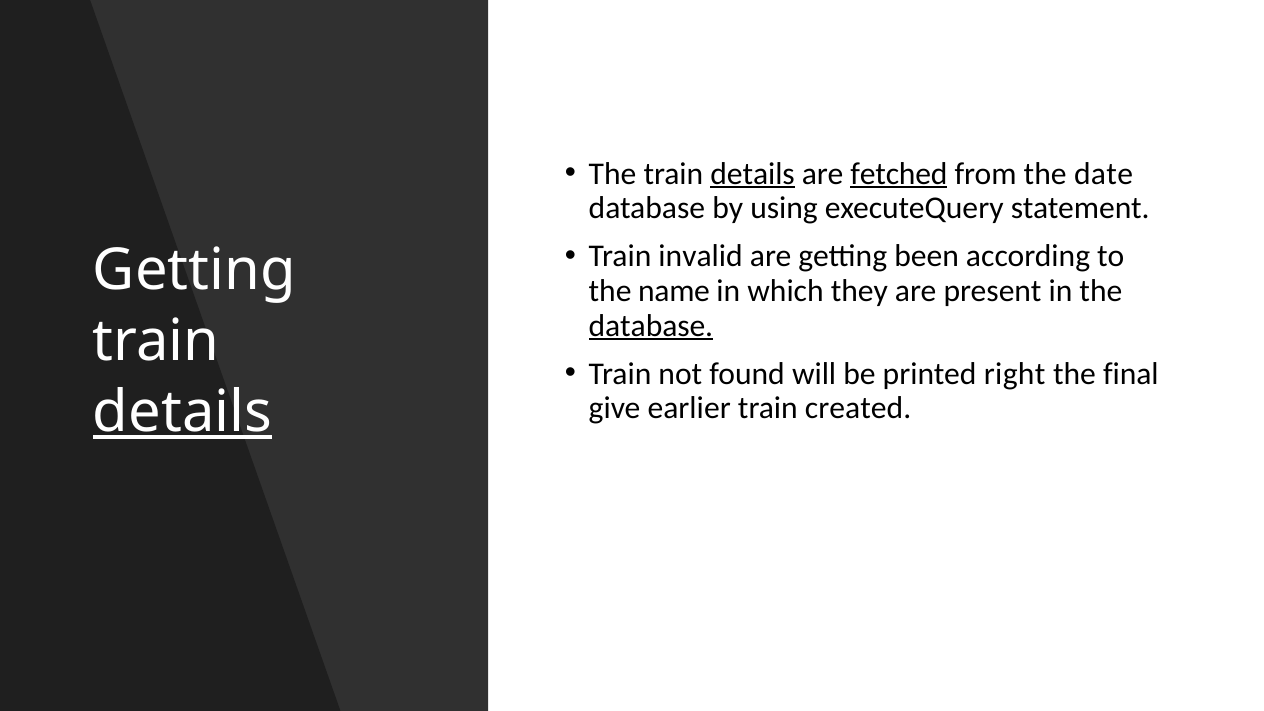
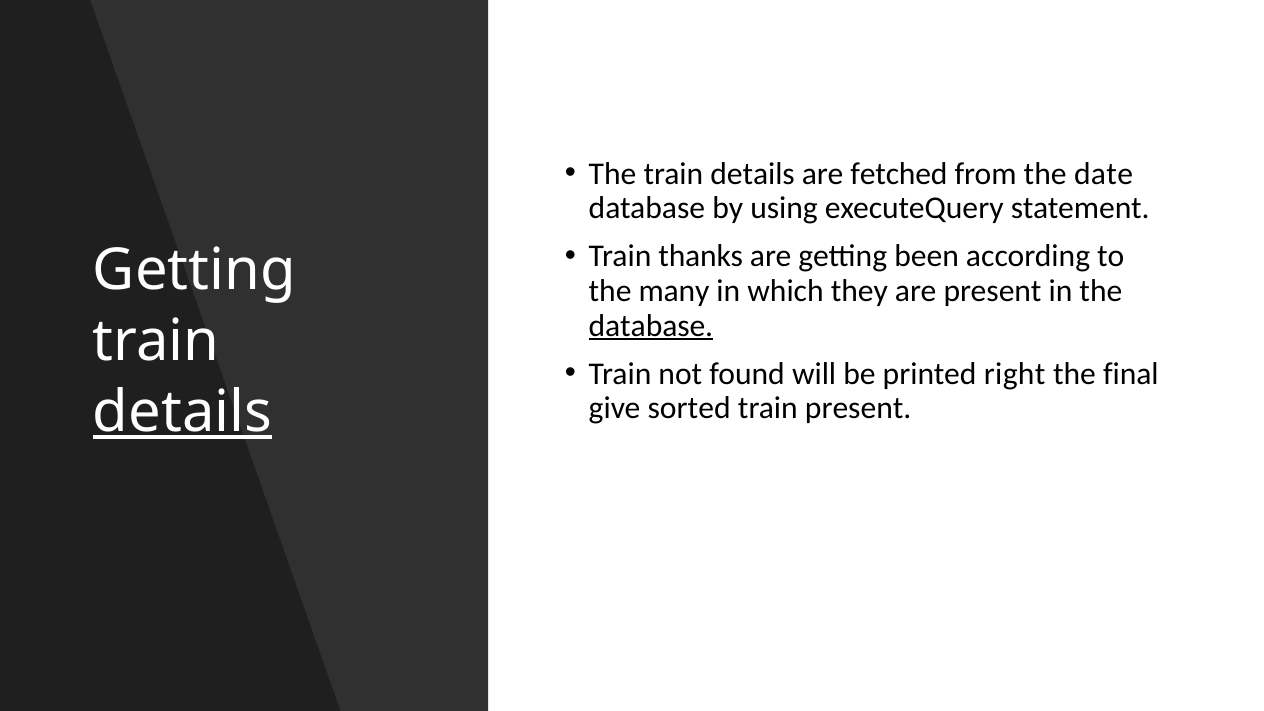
details at (753, 174) underline: present -> none
fetched underline: present -> none
invalid: invalid -> thanks
name: name -> many
earlier: earlier -> sorted
train created: created -> present
